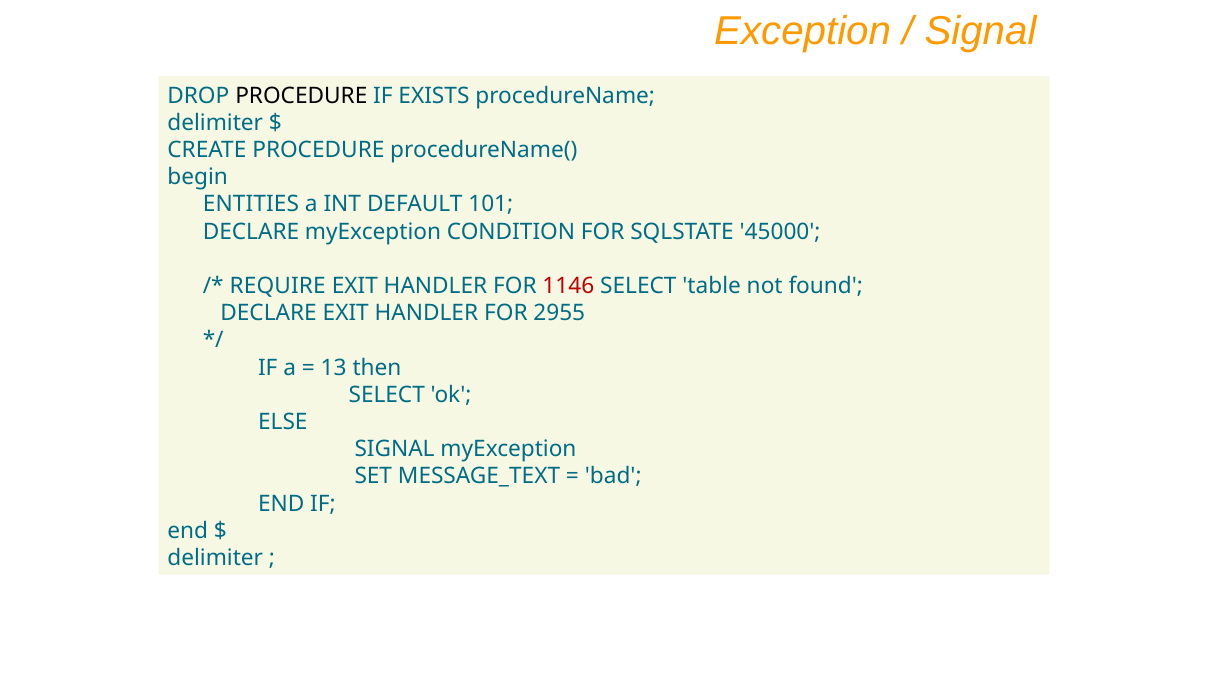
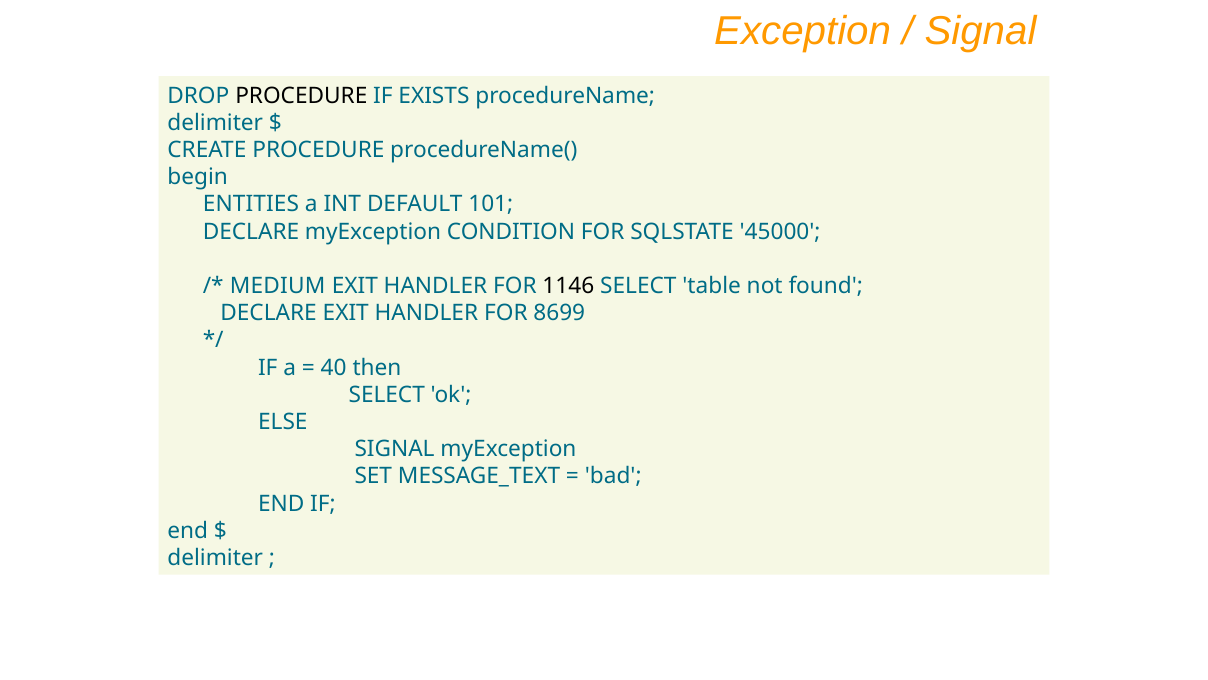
REQUIRE: REQUIRE -> MEDIUM
1146 colour: red -> black
2955: 2955 -> 8699
13: 13 -> 40
